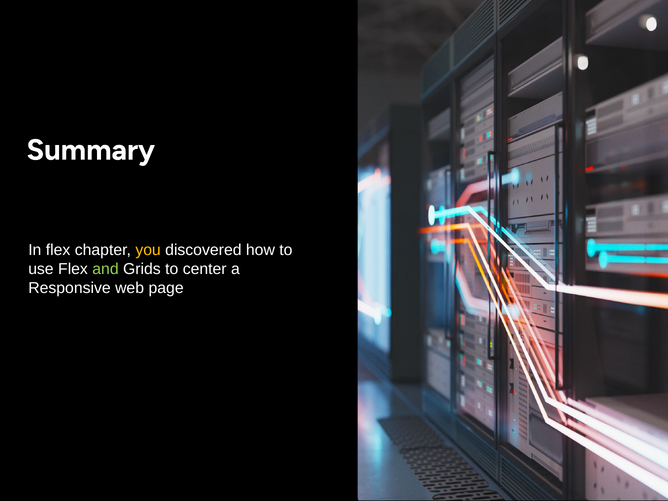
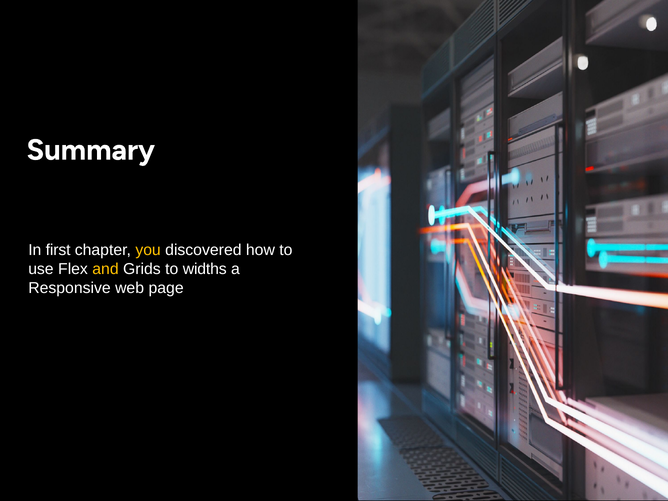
In flex: flex -> first
and colour: light green -> yellow
center: center -> widths
